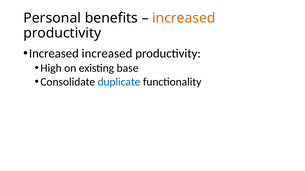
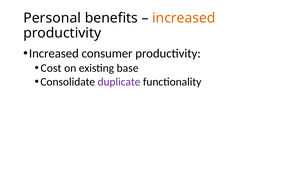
Increased increased: increased -> consumer
High: High -> Cost
duplicate colour: blue -> purple
